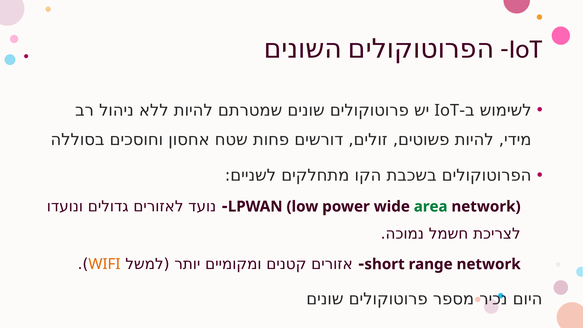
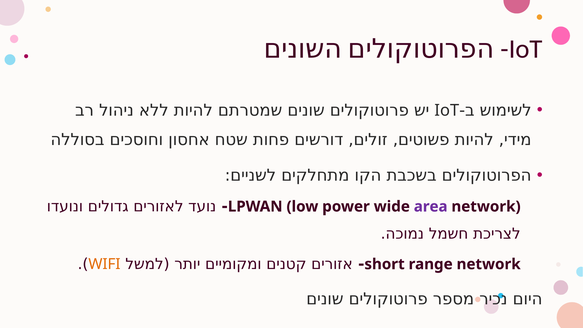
area colour: green -> purple
